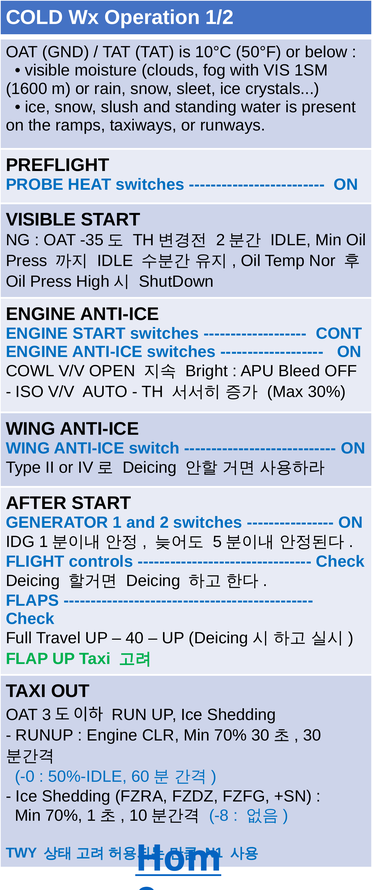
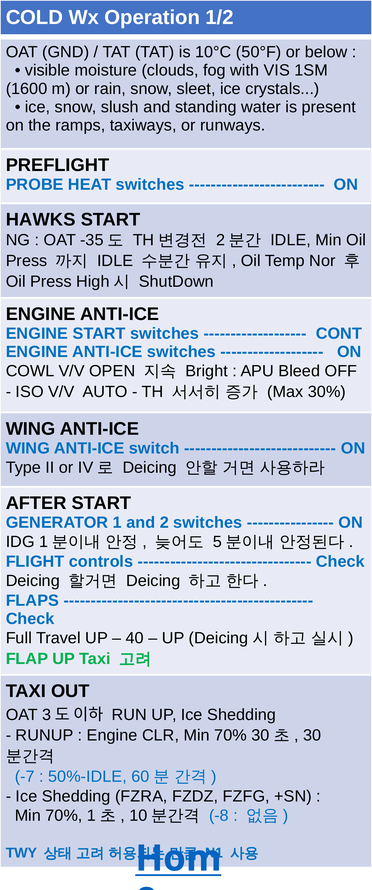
VISIBLE at (41, 220): VISIBLE -> HAWKS
-0: -0 -> -7
